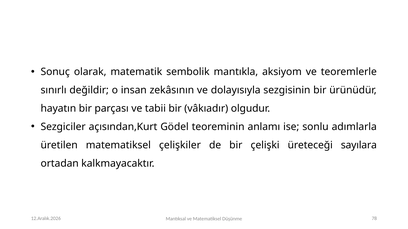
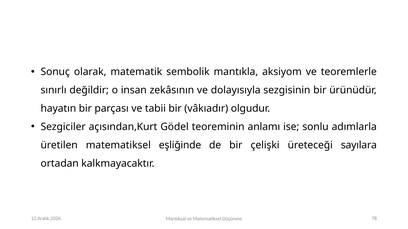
çelişkiler: çelişkiler -> eşliğinde
